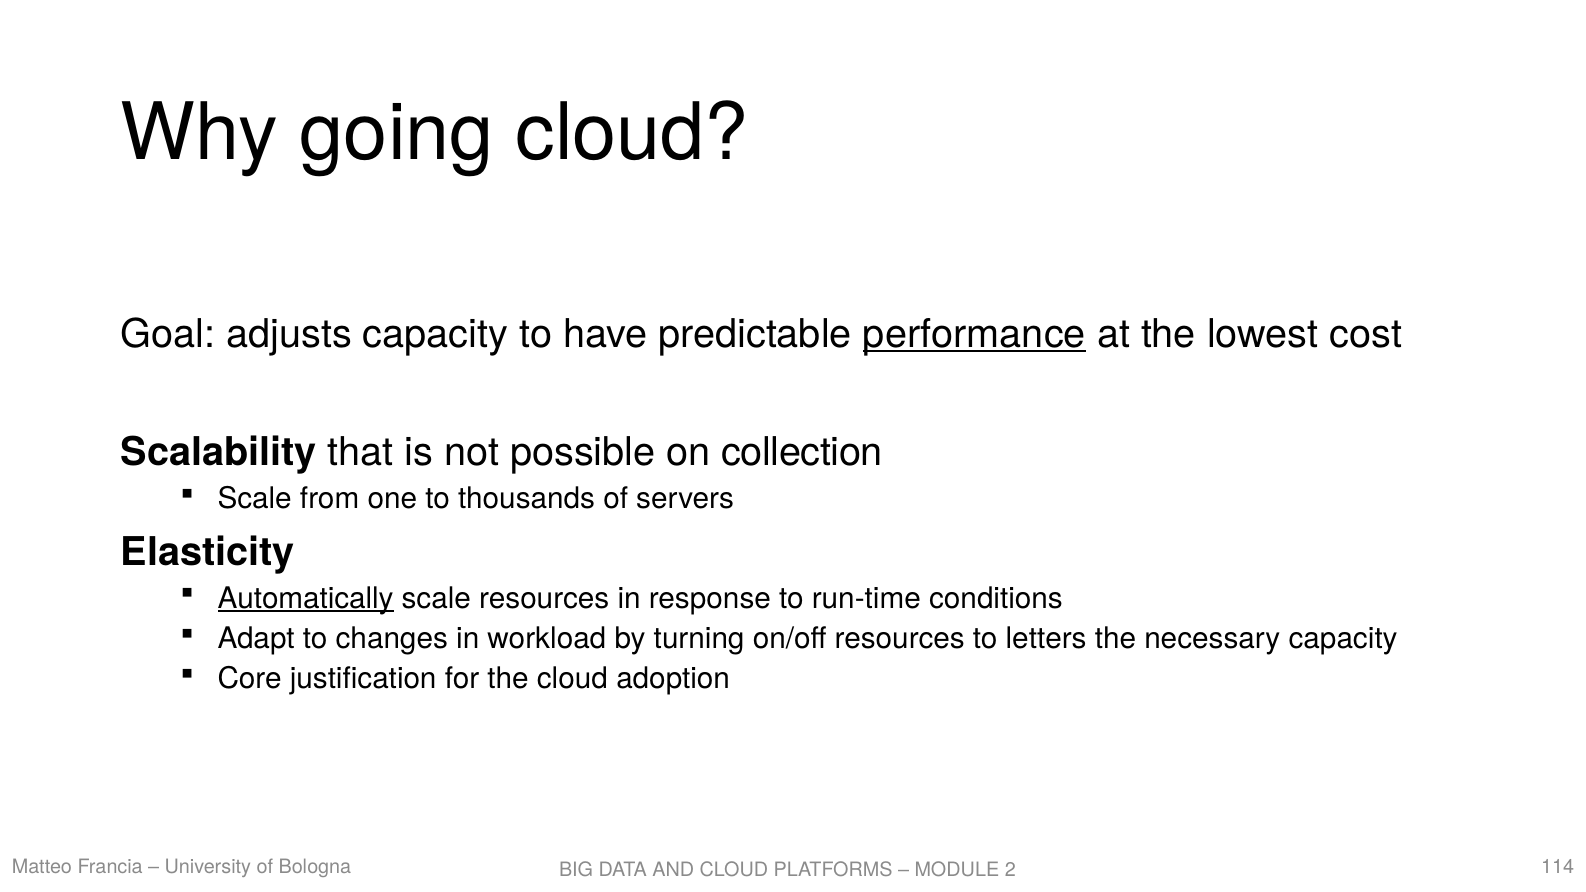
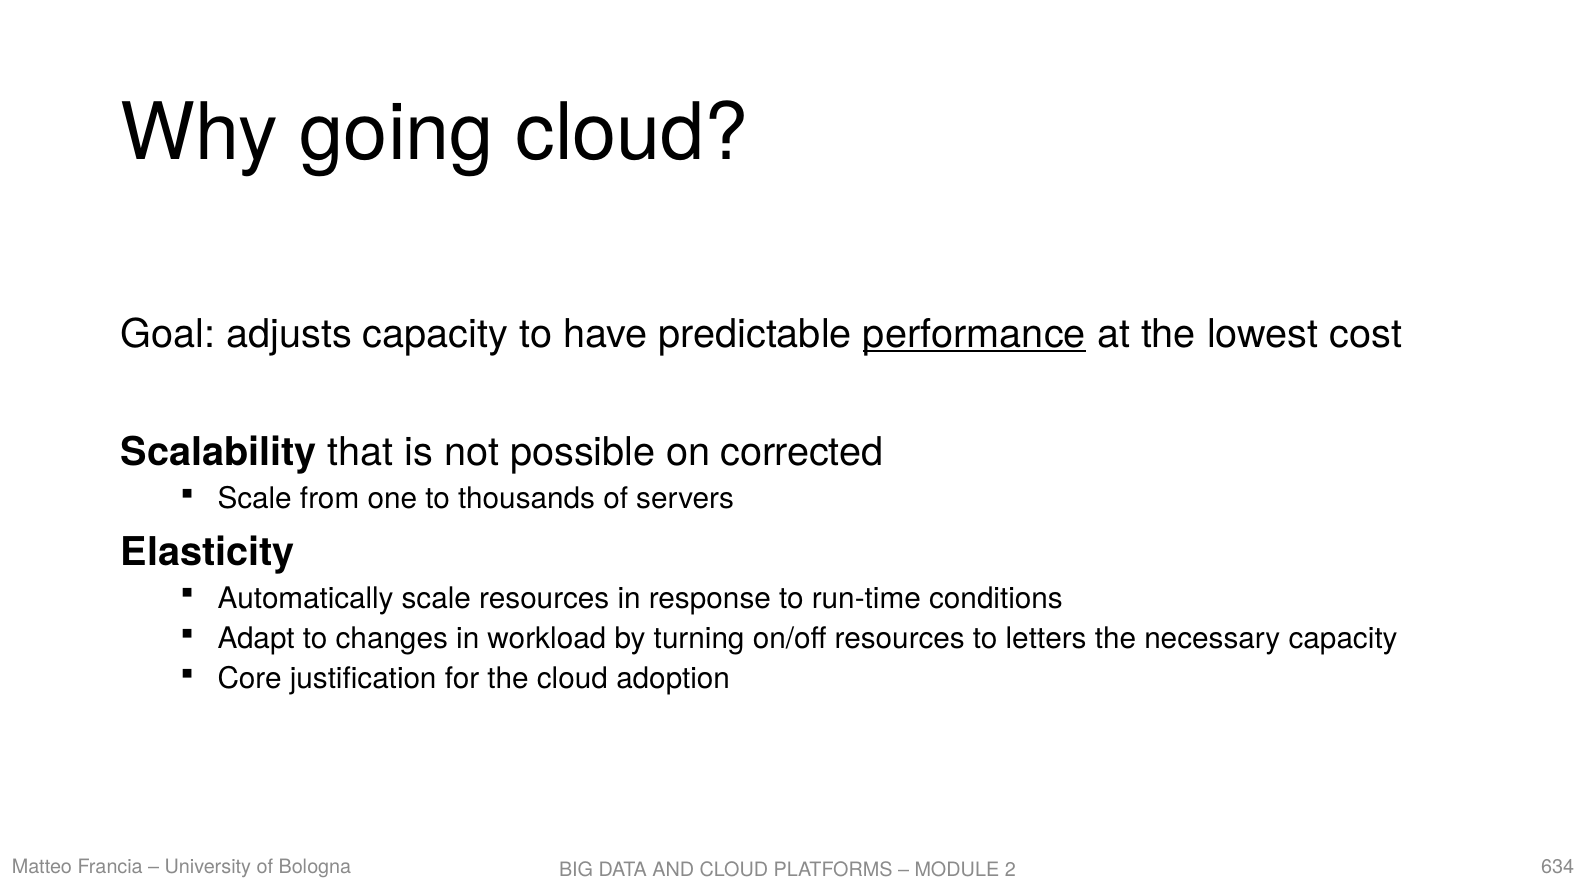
collection: collection -> corrected
Automatically underline: present -> none
114: 114 -> 634
